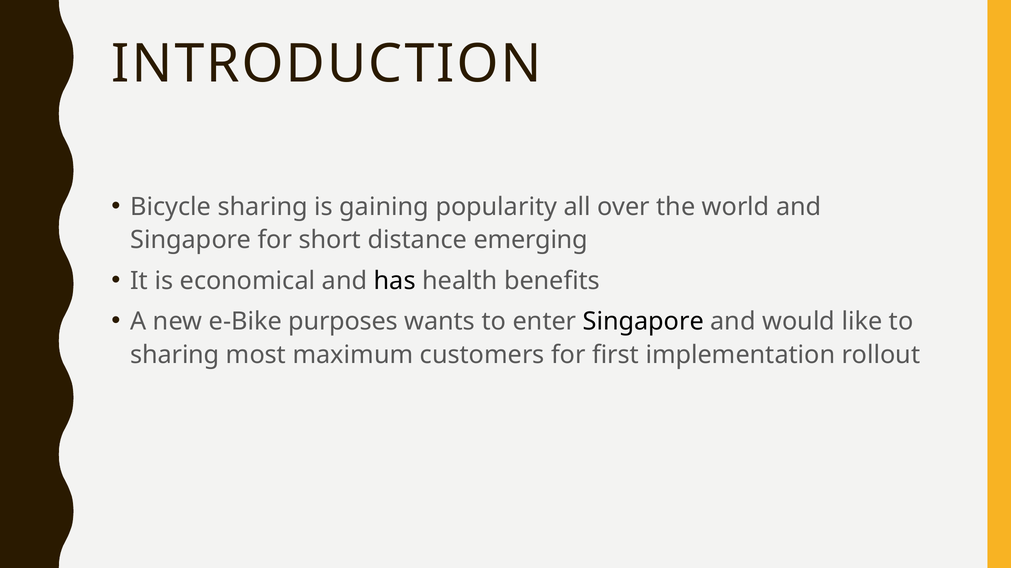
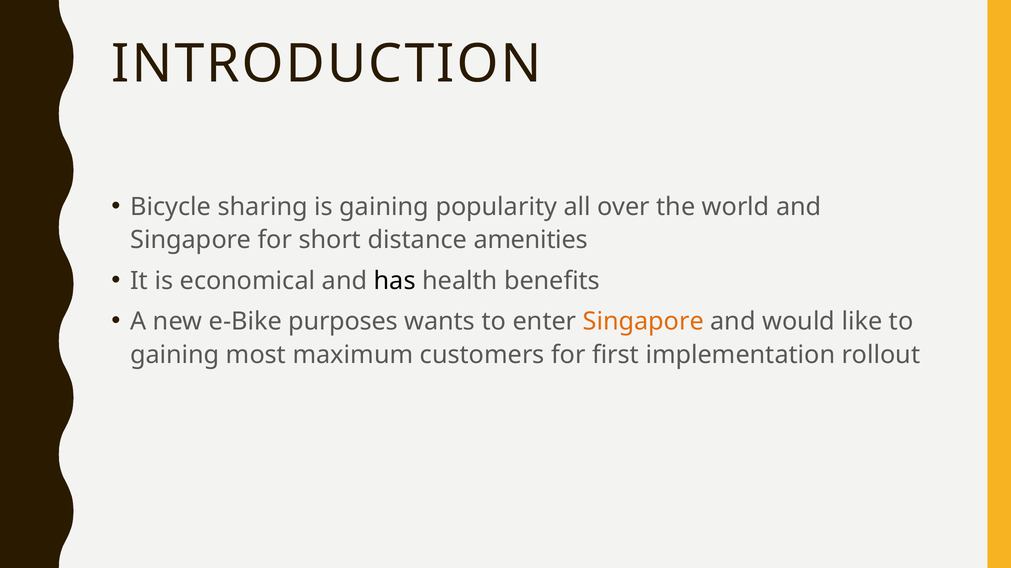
emerging: emerging -> amenities
Singapore at (643, 322) colour: black -> orange
sharing at (175, 355): sharing -> gaining
